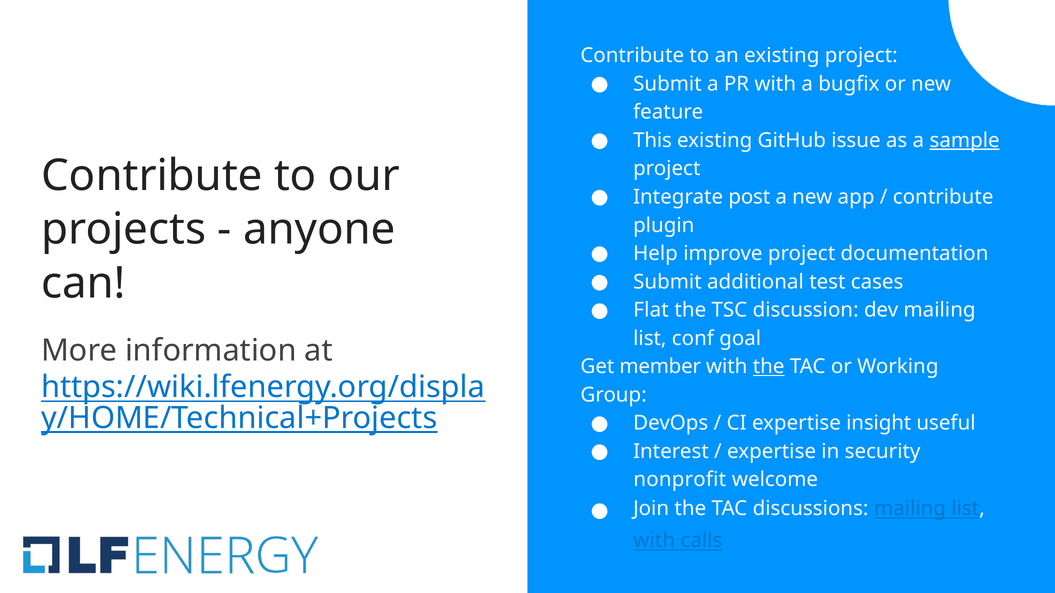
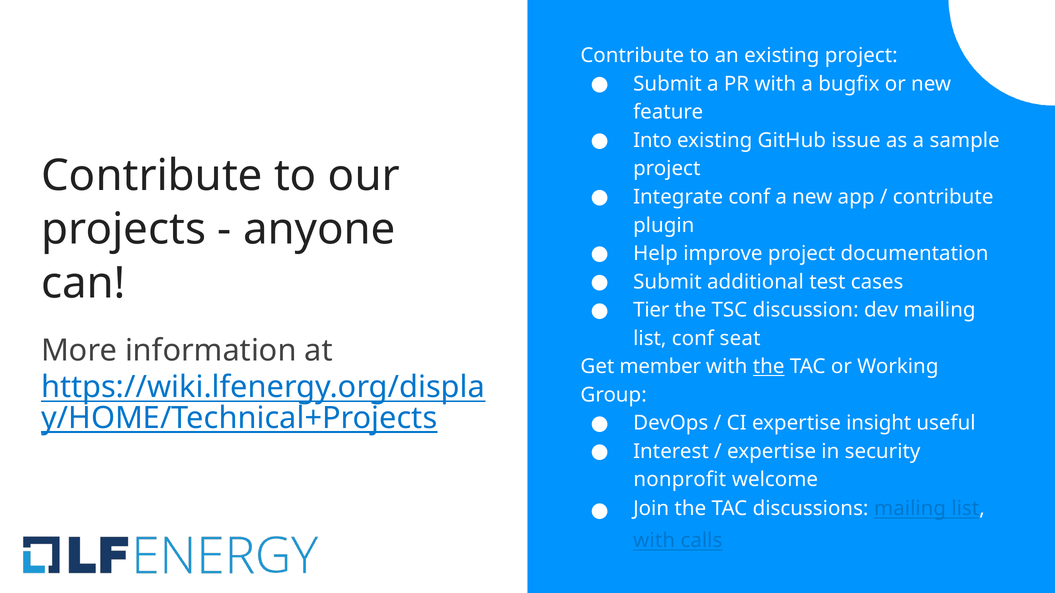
This: This -> Into
sample underline: present -> none
Integrate post: post -> conf
Flat: Flat -> Tier
goal: goal -> seat
